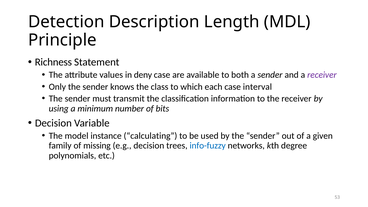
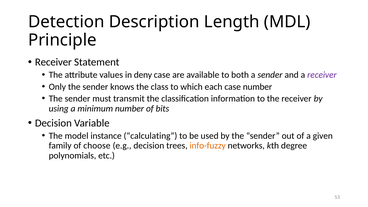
Richness at (53, 62): Richness -> Receiver
case interval: interval -> number
missing: missing -> choose
info-fuzzy colour: blue -> orange
